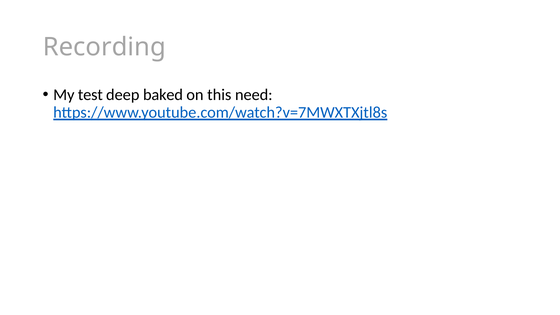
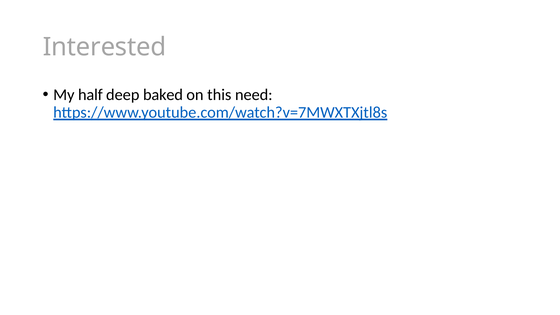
Recording: Recording -> Interested
test: test -> half
